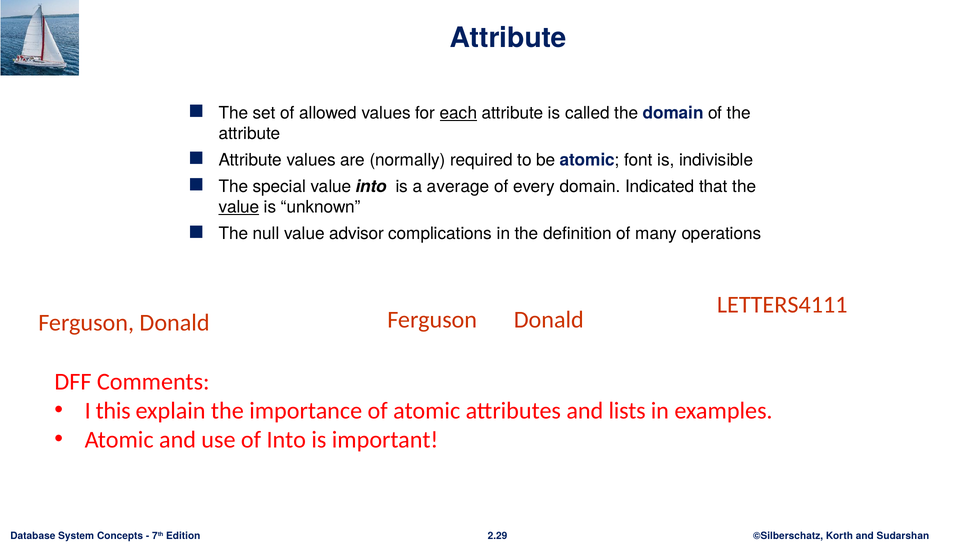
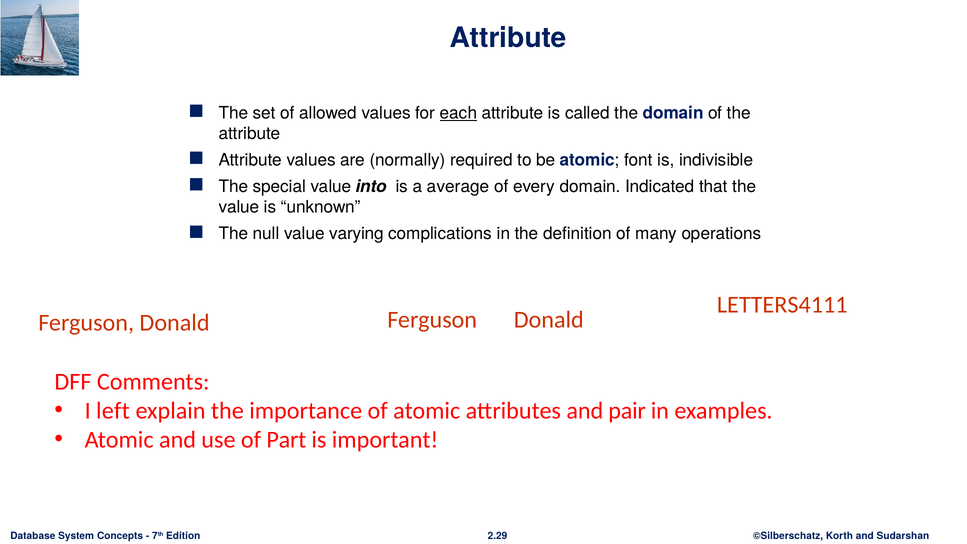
value at (239, 207) underline: present -> none
advisor: advisor -> varying
this: this -> left
lists: lists -> pair
of Into: Into -> Part
